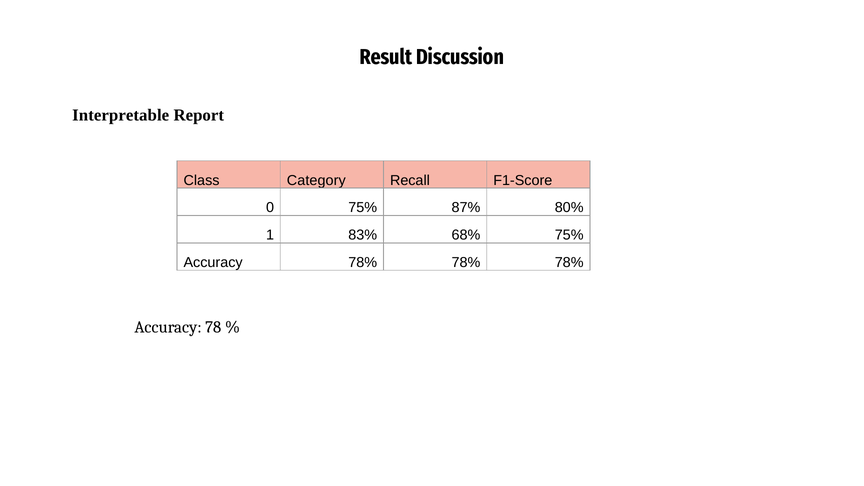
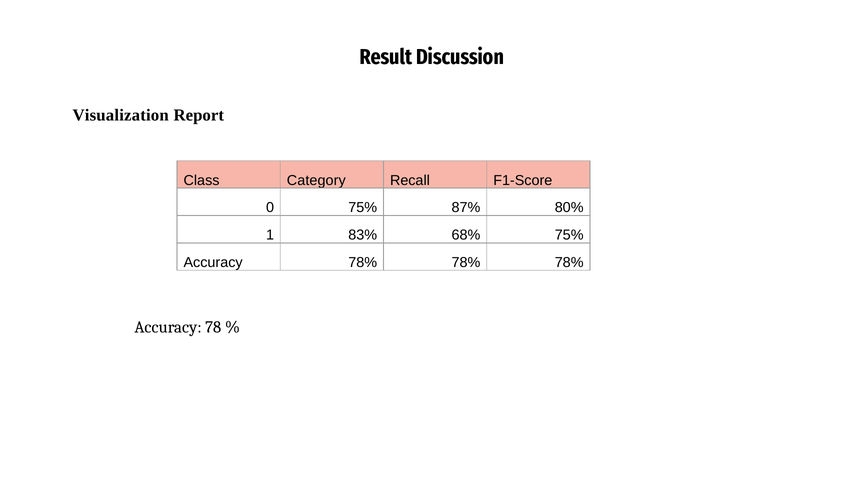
Interpretable: Interpretable -> Visualization
